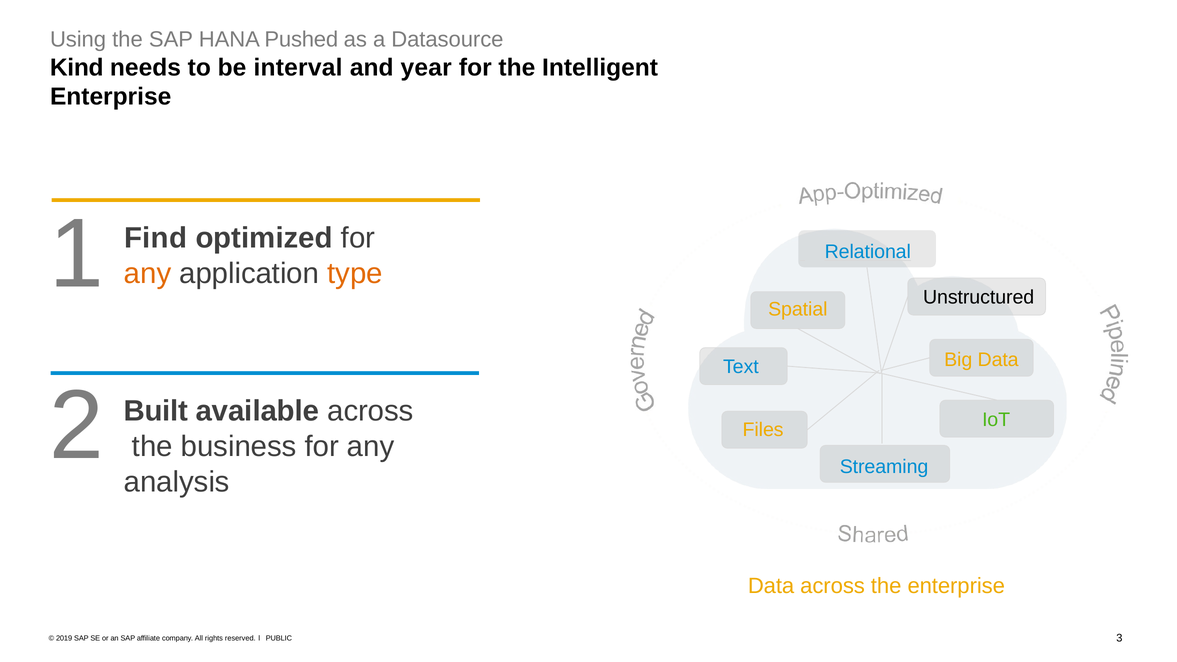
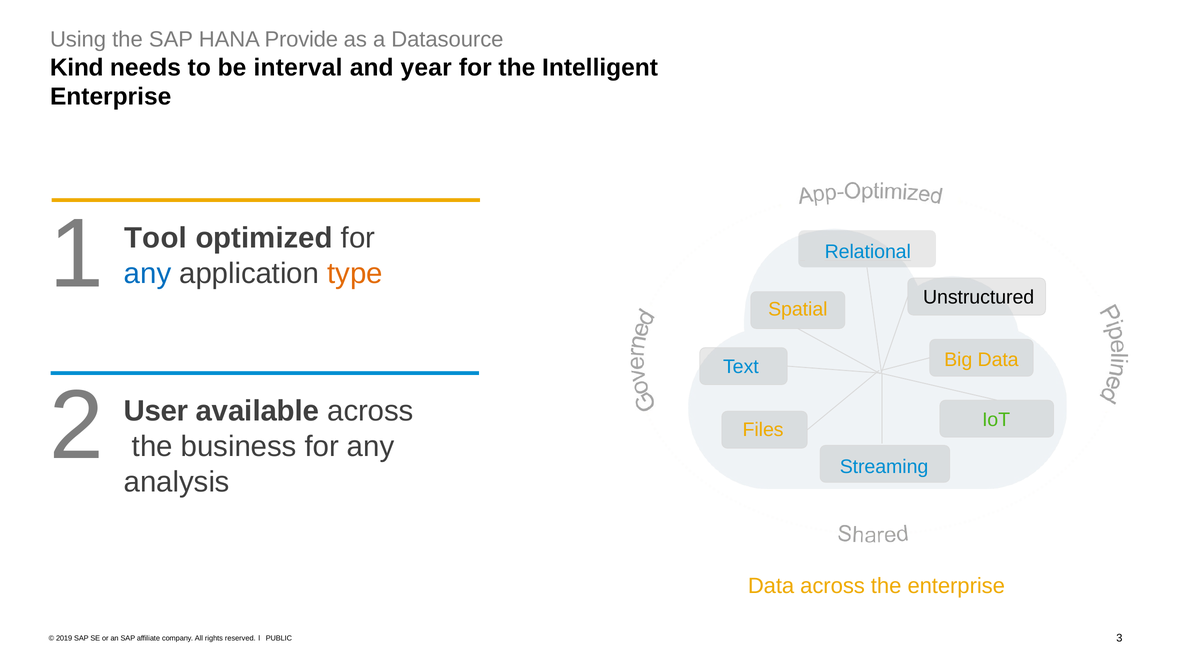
Pushed: Pushed -> Provide
Find: Find -> Tool
any at (148, 273) colour: orange -> blue
Built: Built -> User
